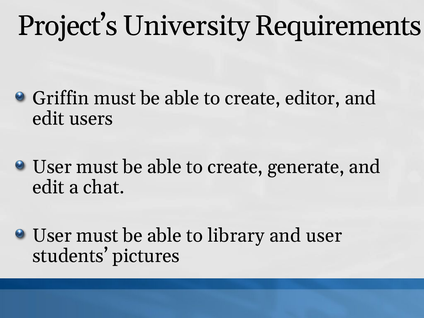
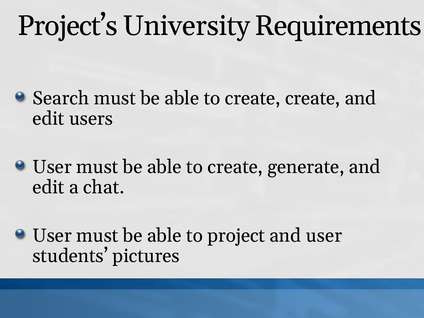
Griffin: Griffin -> Search
create editor: editor -> create
library: library -> project
